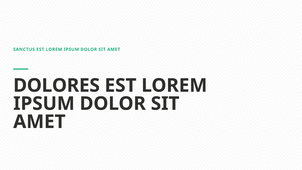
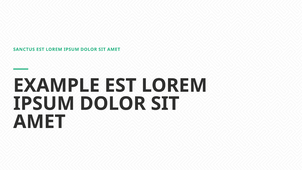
DOLORES: DOLORES -> EXAMPLE
